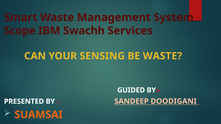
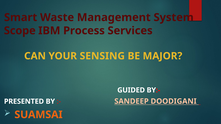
Swachh: Swachh -> Process
BE WASTE: WASTE -> MAJOR
